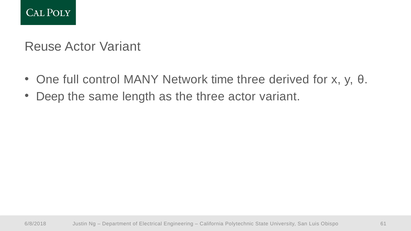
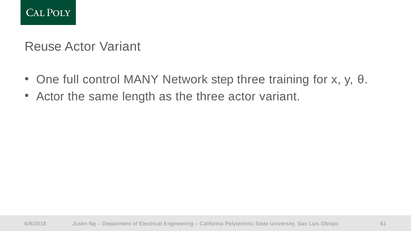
time: time -> step
derived: derived -> training
Deep at (50, 96): Deep -> Actor
